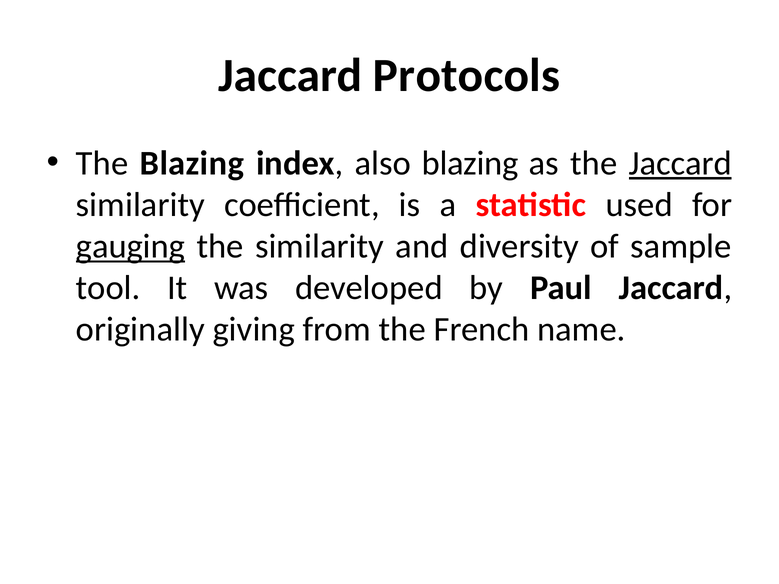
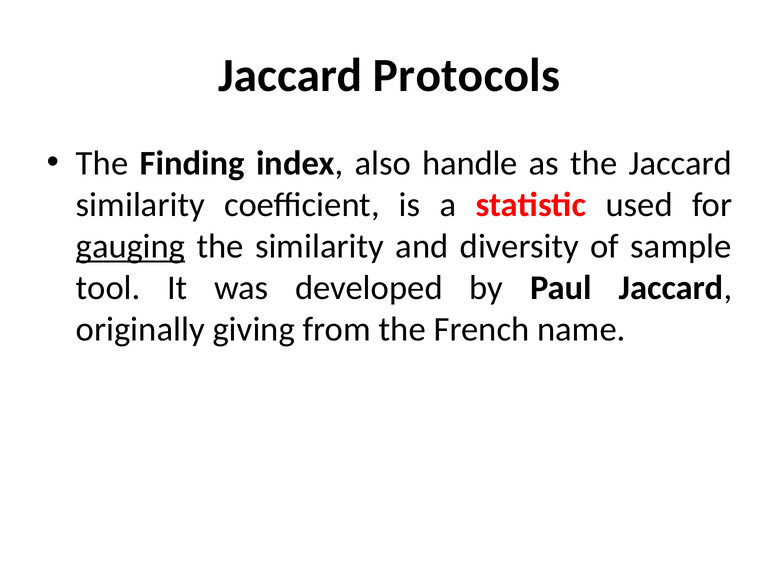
The Blazing: Blazing -> Finding
also blazing: blazing -> handle
Jaccard at (680, 163) underline: present -> none
